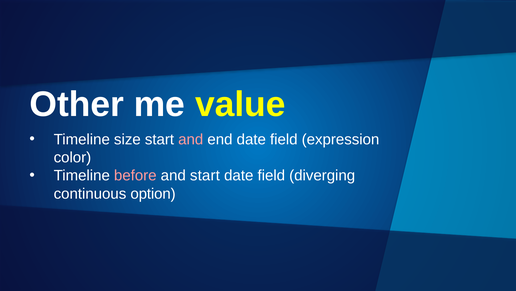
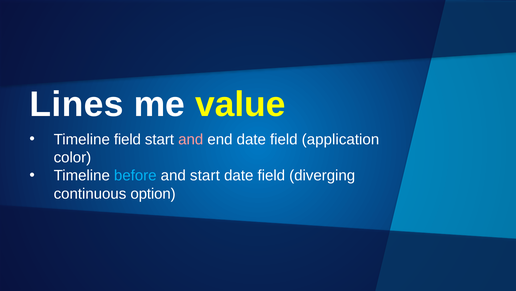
Other: Other -> Lines
Timeline size: size -> field
expression: expression -> application
before colour: pink -> light blue
